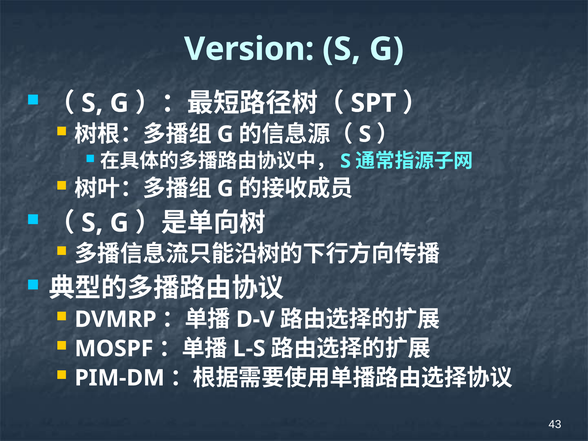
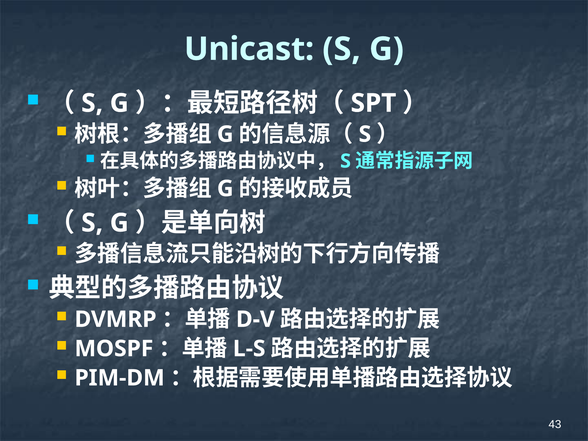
Version: Version -> Unicast
